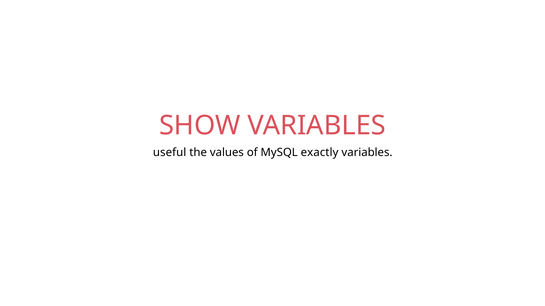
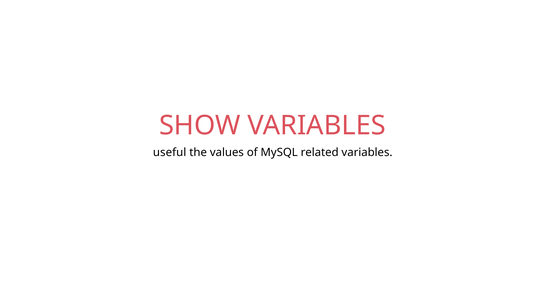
exactly: exactly -> related
